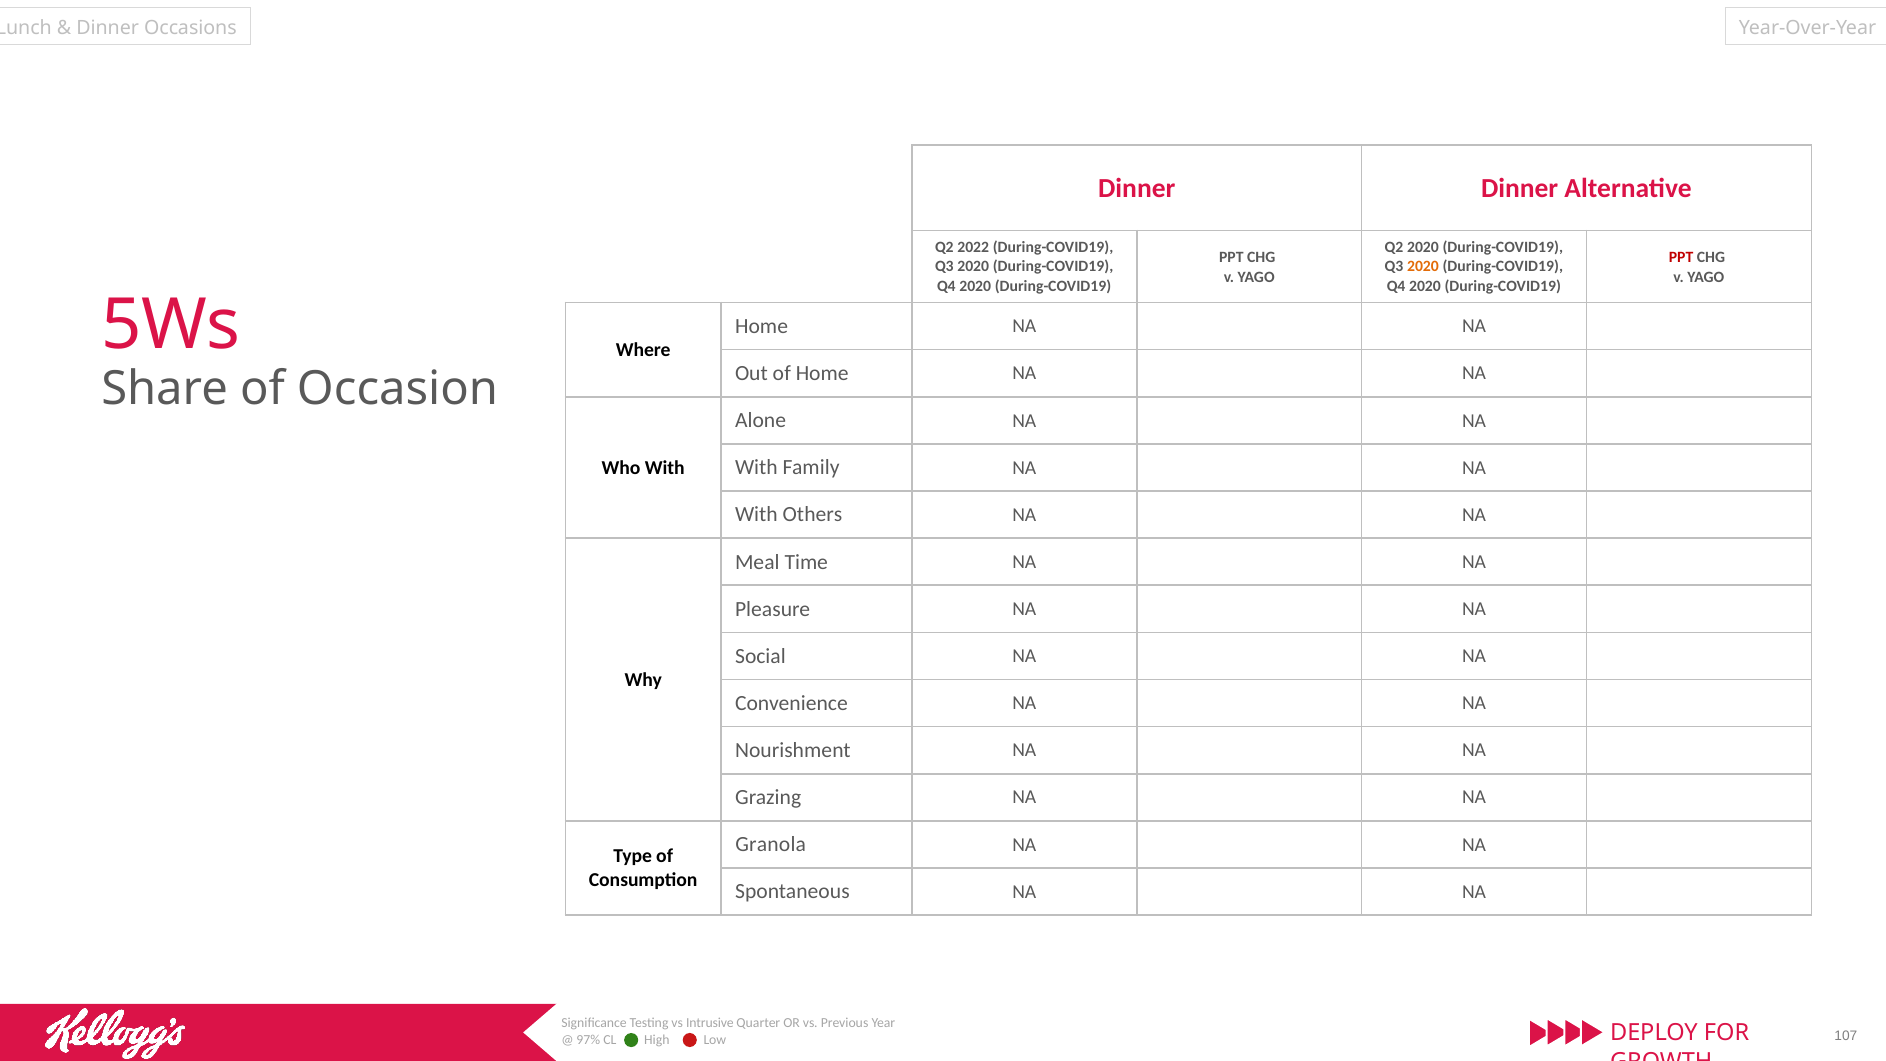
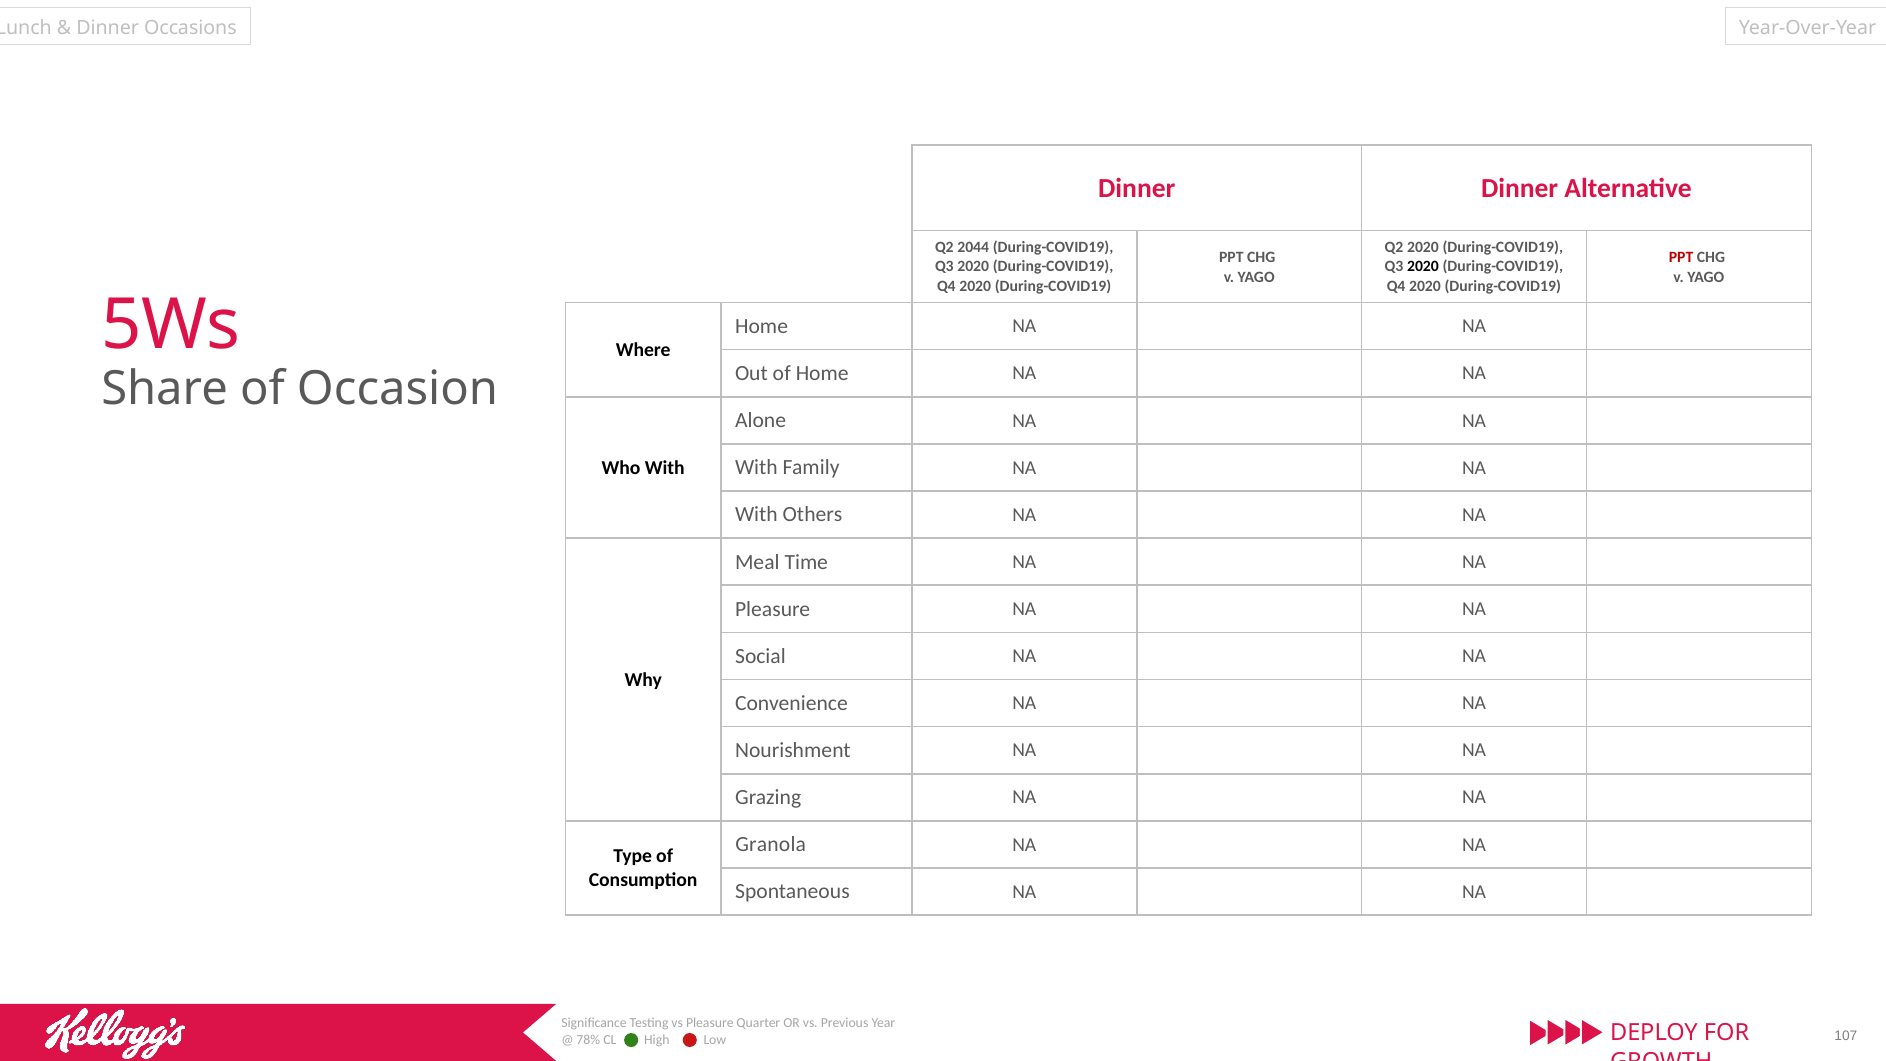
2022: 2022 -> 2044
2020 at (1423, 267) colour: orange -> black
vs Intrusive: Intrusive -> Pleasure
97%: 97% -> 78%
